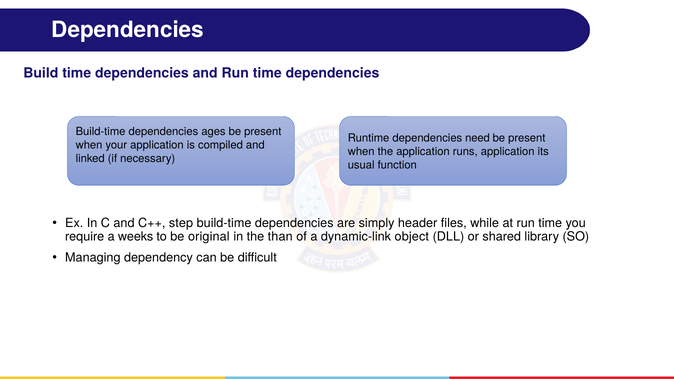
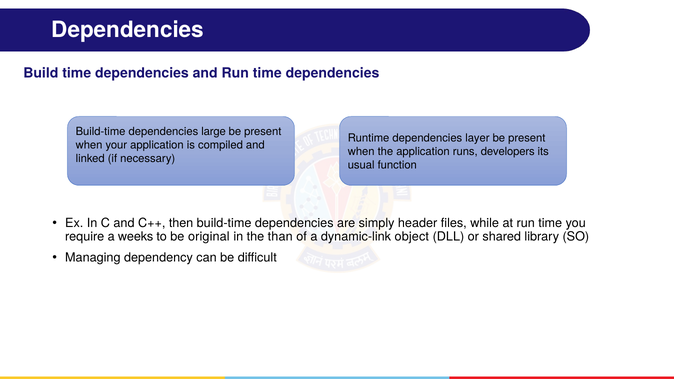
ages: ages -> large
need: need -> layer
runs application: application -> developers
step: step -> then
